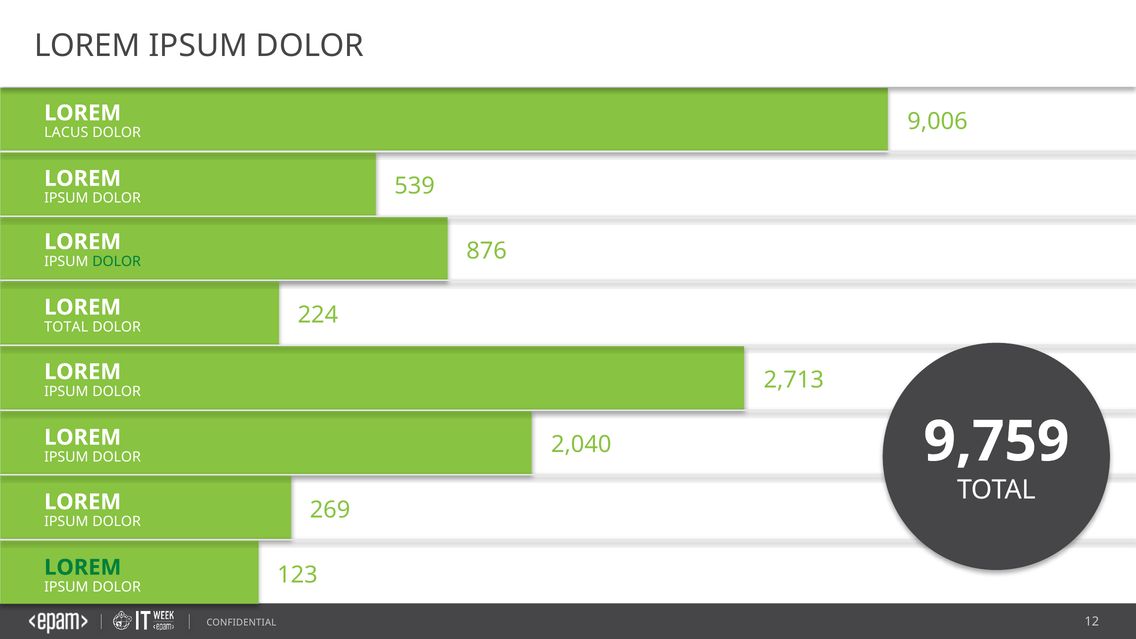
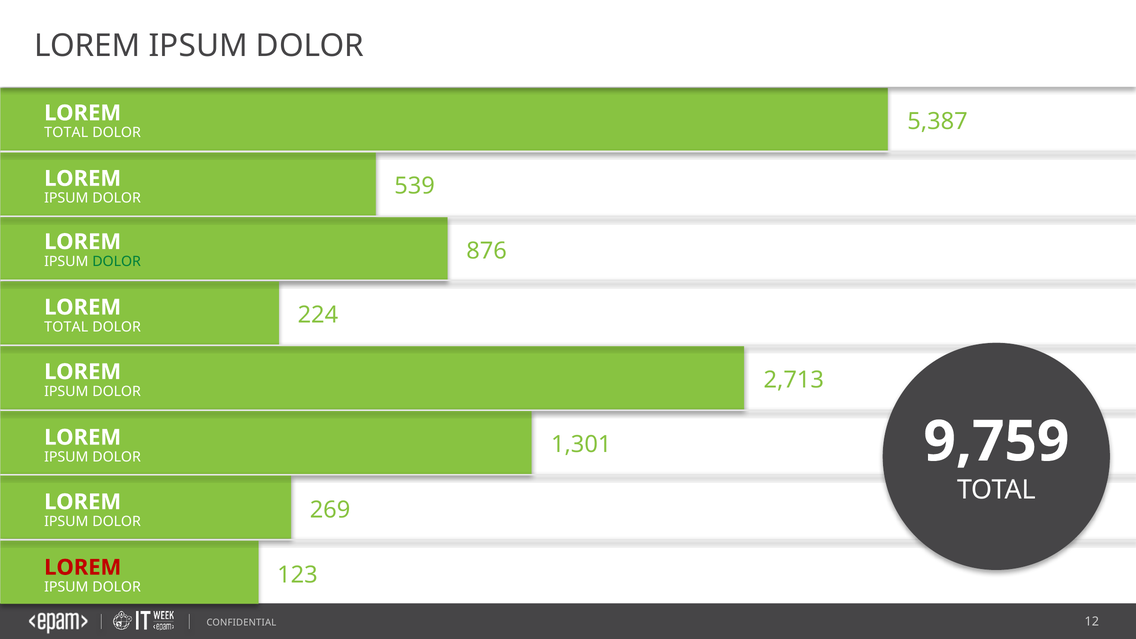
9,006: 9,006 -> 5,387
LACUS at (66, 133): LACUS -> TOTAL
2,040: 2,040 -> 1,301
LOREM at (83, 567) colour: green -> red
